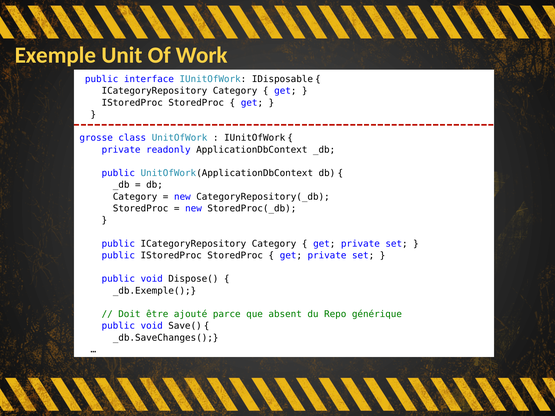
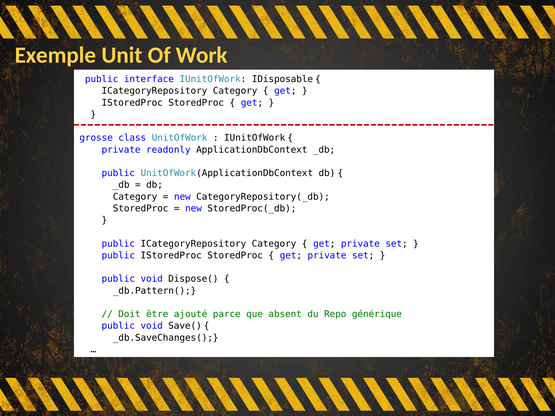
_db.Exemple(: _db.Exemple( -> _db.Pattern(
